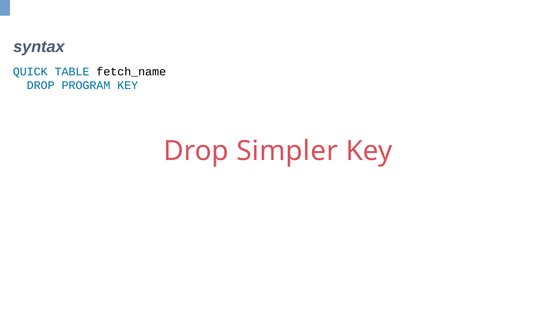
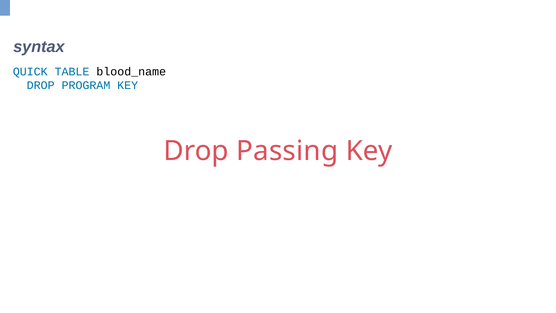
fetch_name: fetch_name -> blood_name
Simpler: Simpler -> Passing
